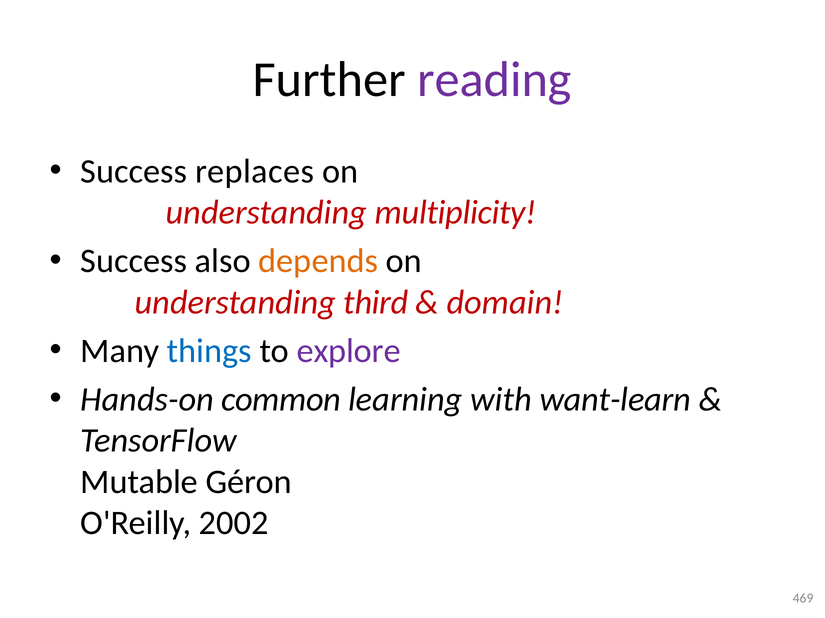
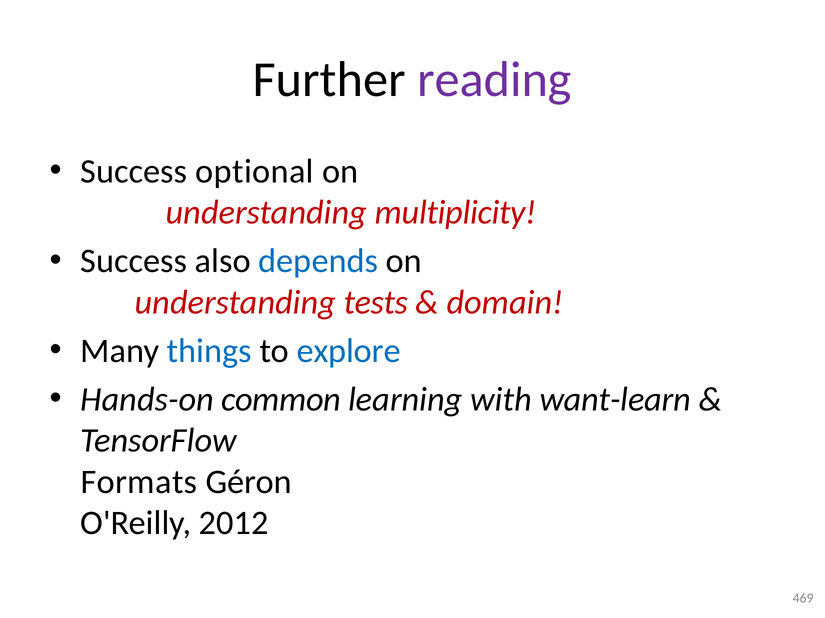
replaces: replaces -> optional
depends colour: orange -> blue
third: third -> tests
explore colour: purple -> blue
Mutable: Mutable -> Formats
2002: 2002 -> 2012
